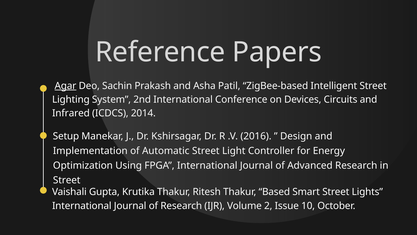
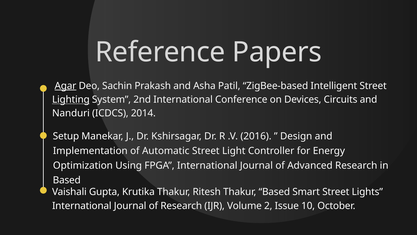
Lighting underline: none -> present
Infrared: Infrared -> Nanduri
Street at (67, 180): Street -> Based
